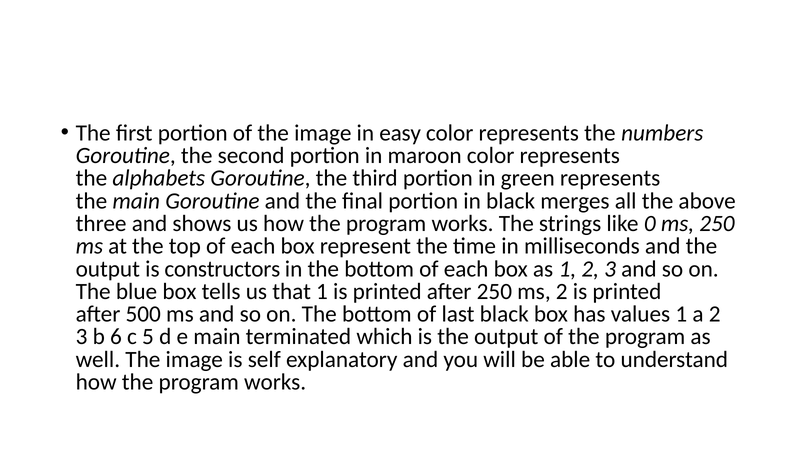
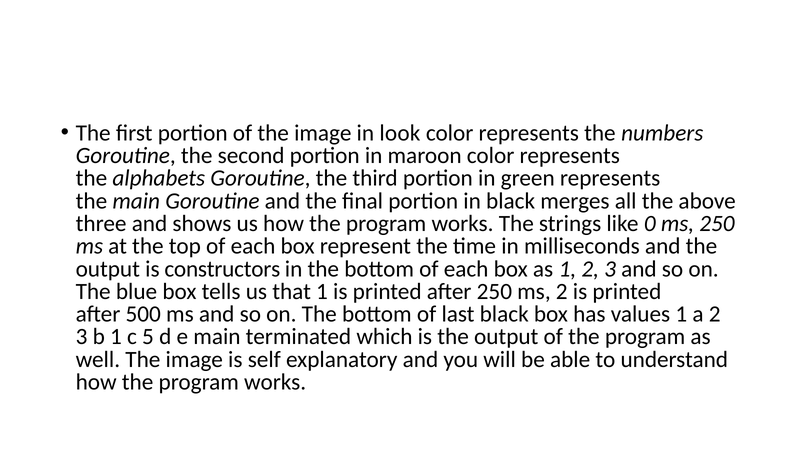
easy: easy -> look
b 6: 6 -> 1
